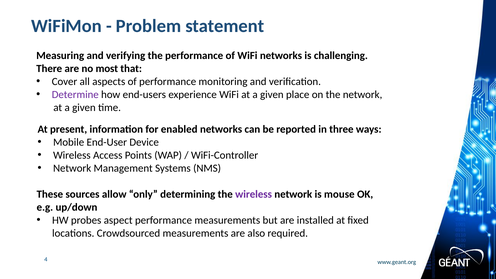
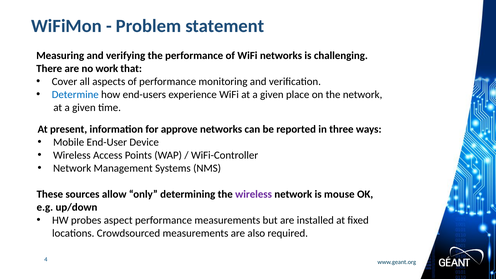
most: most -> work
Determine colour: purple -> blue
enabled: enabled -> approve
